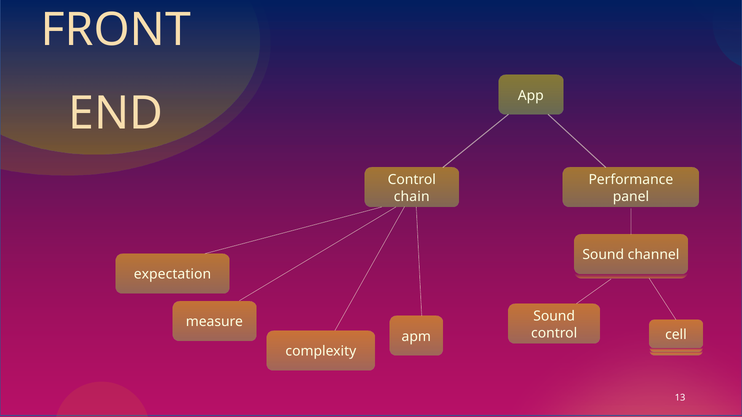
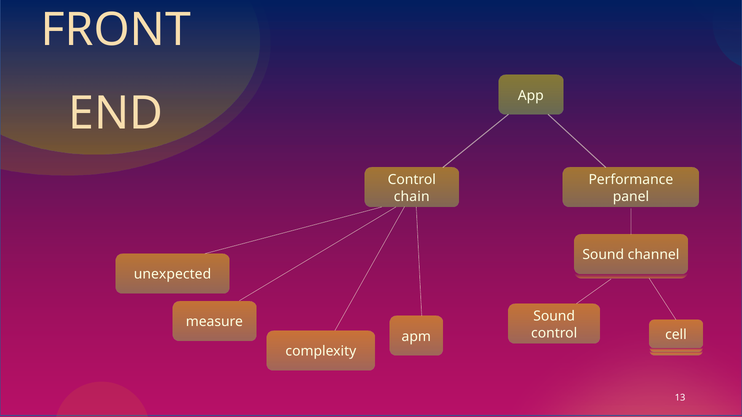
expectation: expectation -> unexpected
